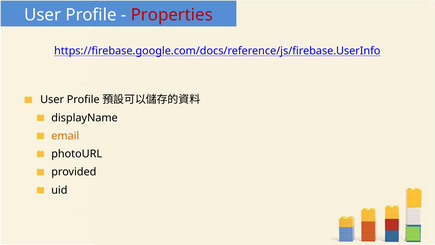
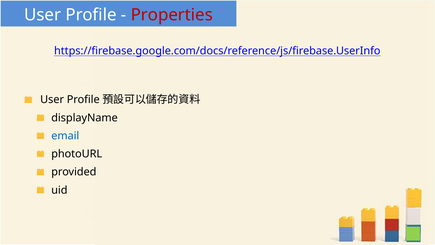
email colour: orange -> blue
